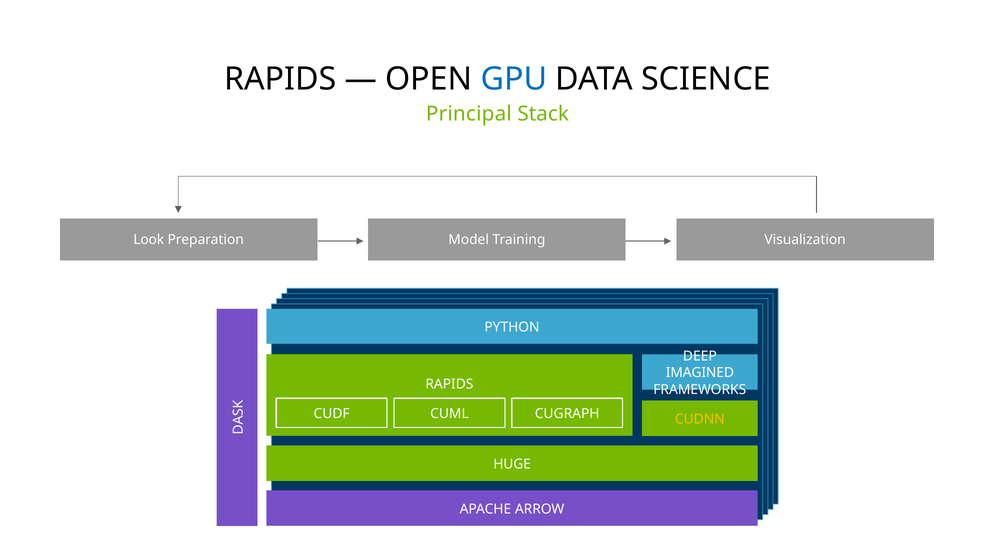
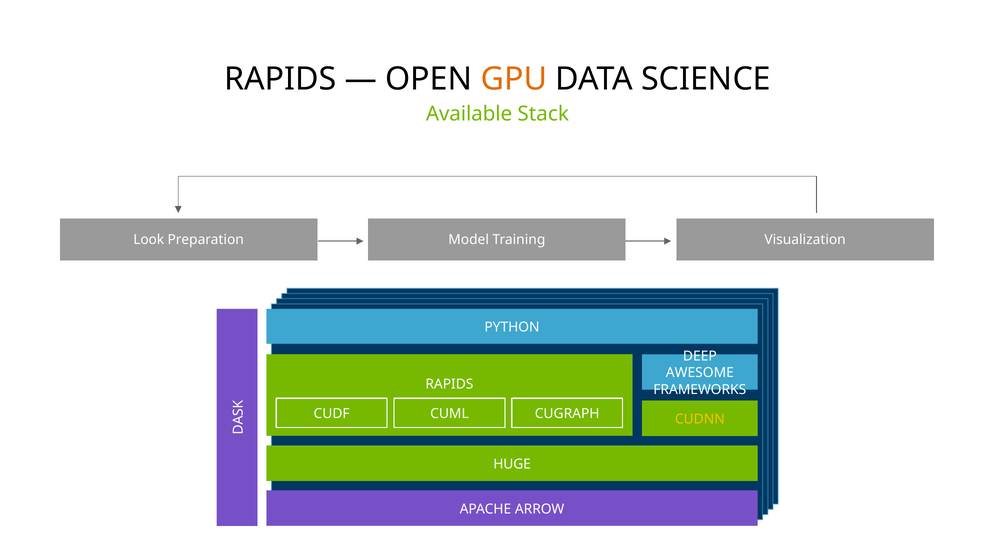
GPU colour: blue -> orange
Principal: Principal -> Available
IMAGINED: IMAGINED -> AWESOME
